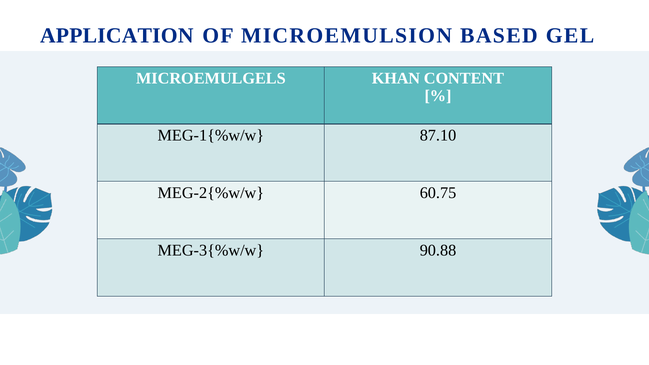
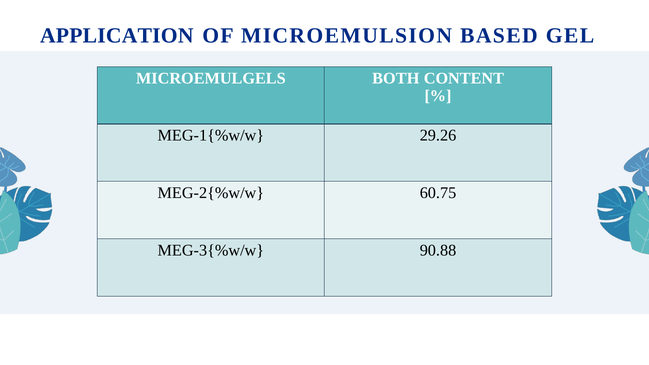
KHAN: KHAN -> BOTH
87.10: 87.10 -> 29.26
